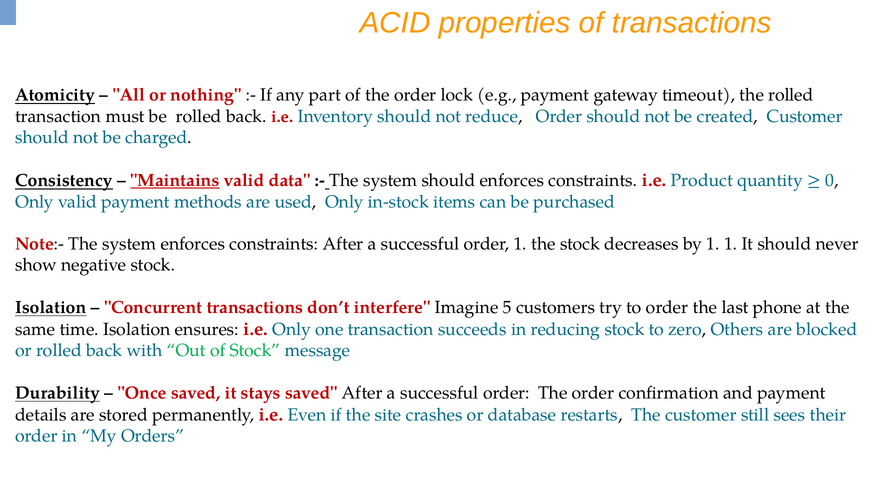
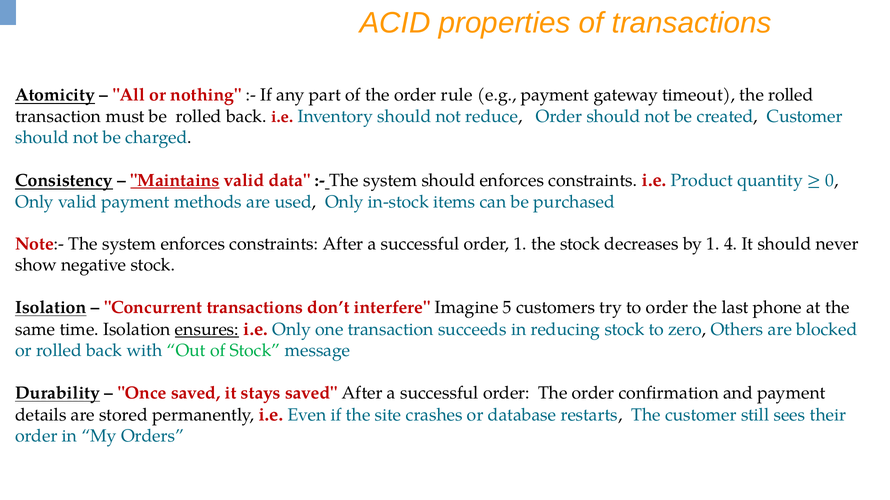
lock: lock -> rule
1 1: 1 -> 4
ensures underline: none -> present
